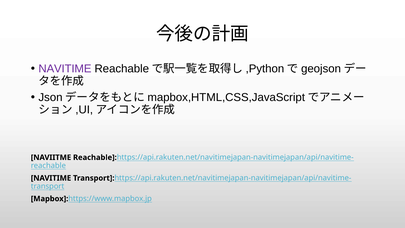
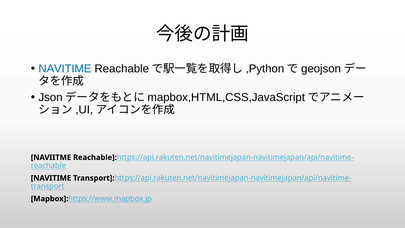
NAVITIME at (65, 69) colour: purple -> blue
